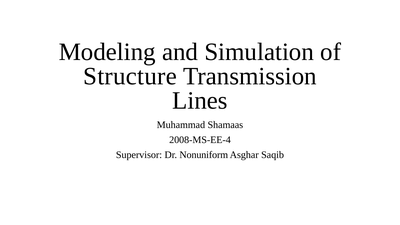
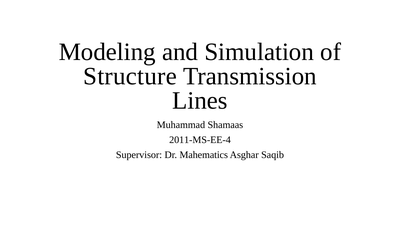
2008-MS-EE-4: 2008-MS-EE-4 -> 2011-MS-EE-4
Nonuniform: Nonuniform -> Mahematics
